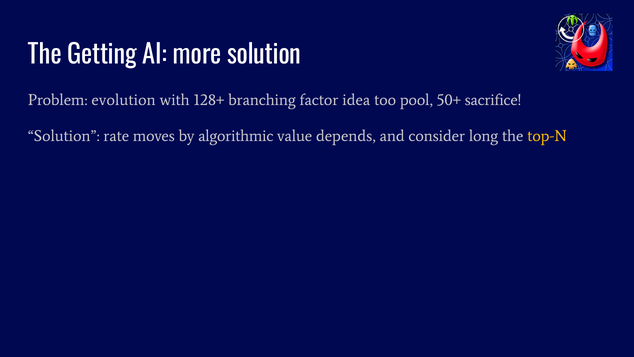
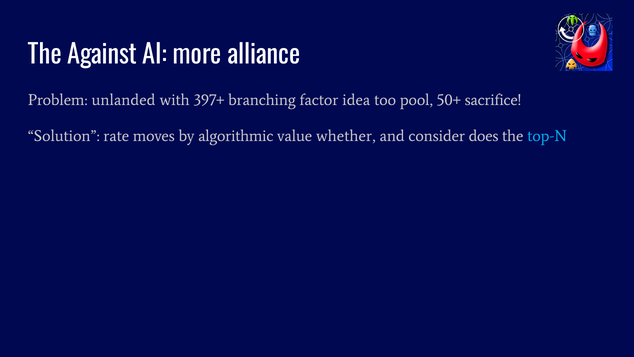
Getting: Getting -> Against
more solution: solution -> alliance
evolution: evolution -> unlanded
128+: 128+ -> 397+
depends: depends -> whether
long: long -> does
top-N colour: yellow -> light blue
